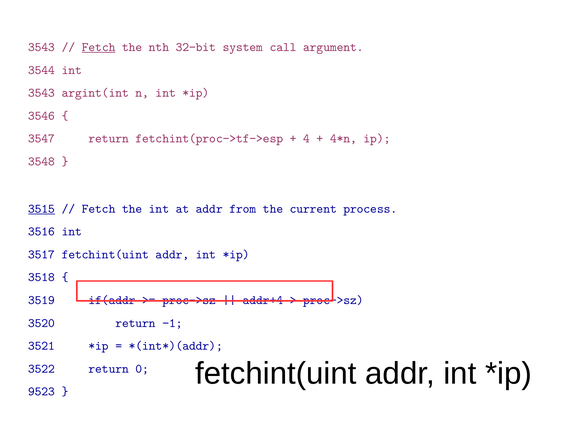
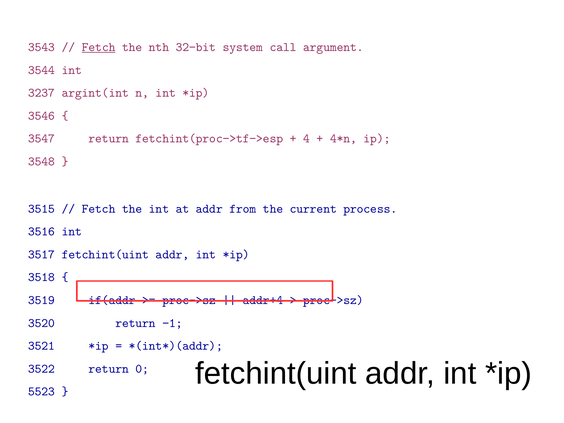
3543 at (42, 93): 3543 -> 3237
3515 underline: present -> none
9523: 9523 -> 5523
